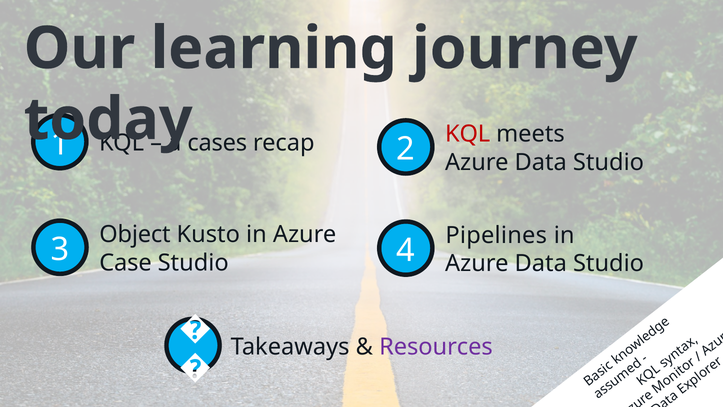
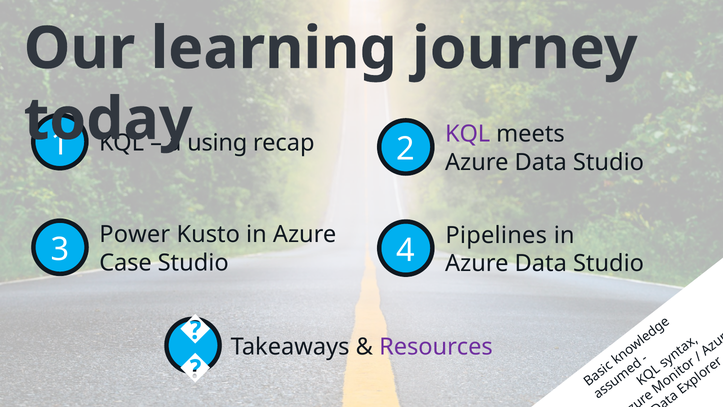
KQL at (468, 134) colour: red -> purple
cases: cases -> using
Object: Object -> Power
